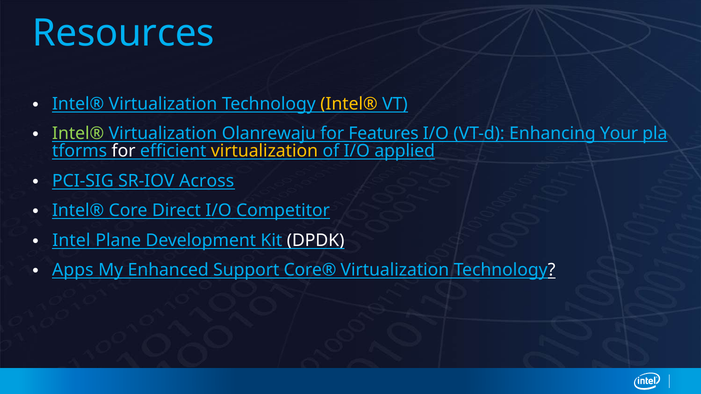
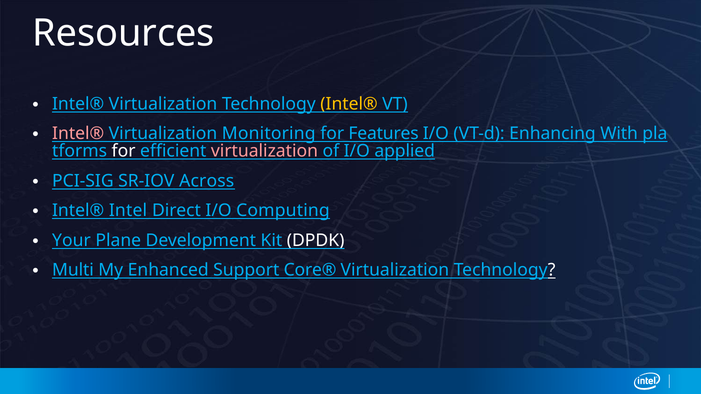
Resources colour: light blue -> white
Intel® at (78, 134) colour: light green -> pink
Olanrewaju: Olanrewaju -> Monitoring
Your: Your -> With
virtualization at (264, 151) colour: yellow -> pink
Core: Core -> Intel
Competitor: Competitor -> Computing
Intel: Intel -> Your
Apps: Apps -> Multi
